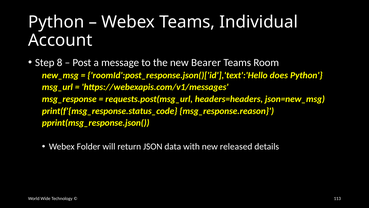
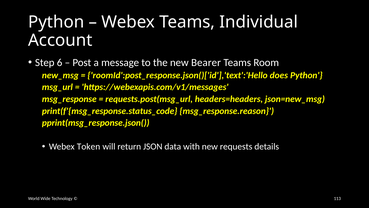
8: 8 -> 6
Folder: Folder -> Token
released: released -> requests
